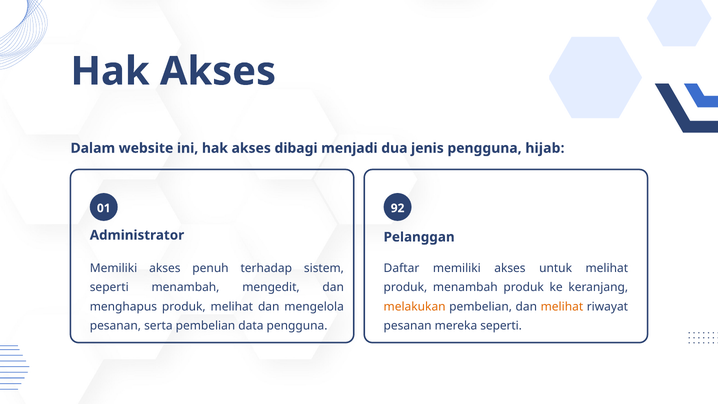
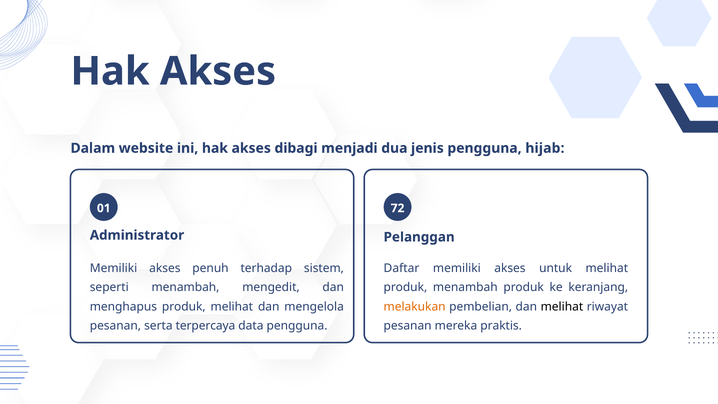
92: 92 -> 72
melihat at (562, 306) colour: orange -> black
serta pembelian: pembelian -> terpercaya
mereka seperti: seperti -> praktis
